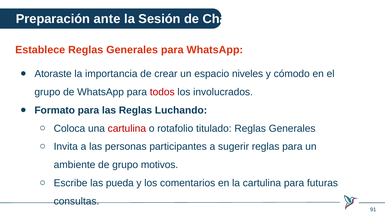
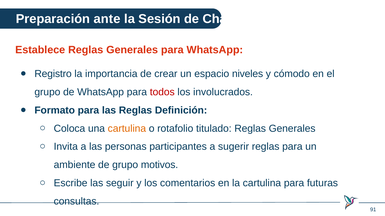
Atoraste: Atoraste -> Registro
Luchando: Luchando -> Definición
cartulina at (127, 129) colour: red -> orange
pueda: pueda -> seguir
